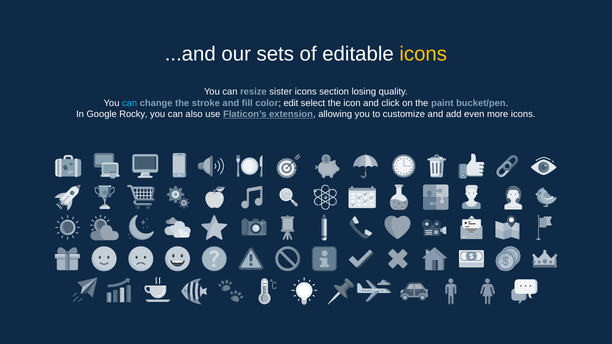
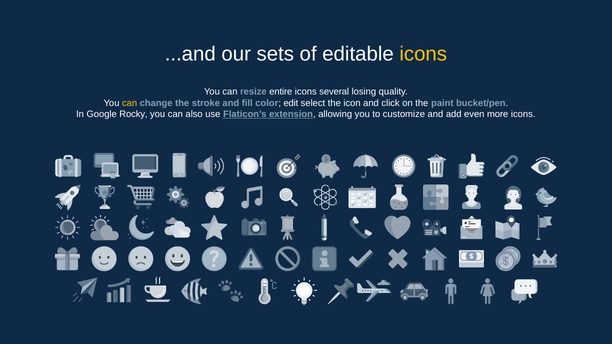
sister: sister -> entire
section: section -> several
can at (130, 103) colour: light blue -> yellow
